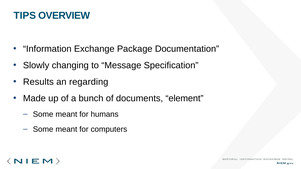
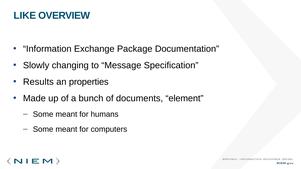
TIPS: TIPS -> LIKE
regarding: regarding -> properties
